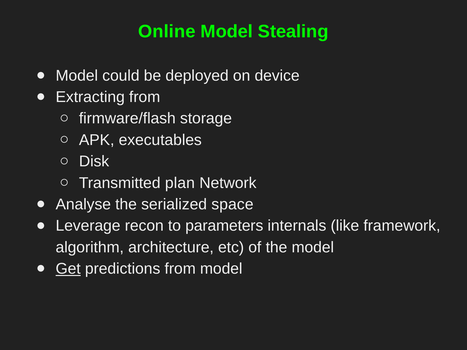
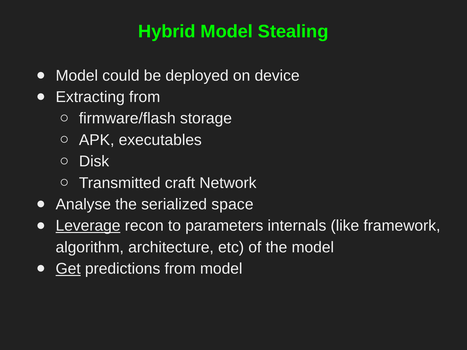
Online: Online -> Hybrid
plan: plan -> craft
Leverage underline: none -> present
